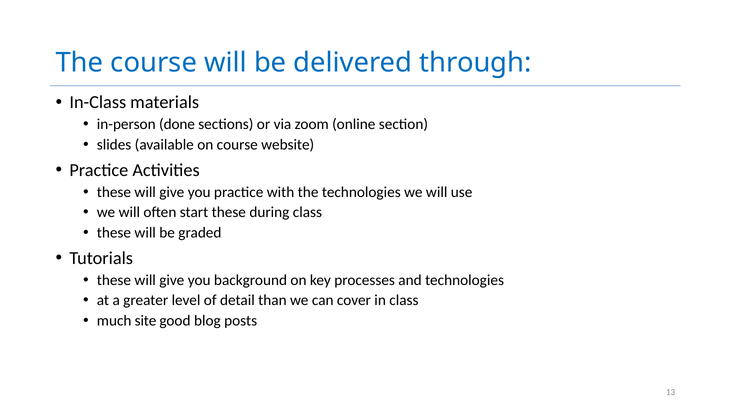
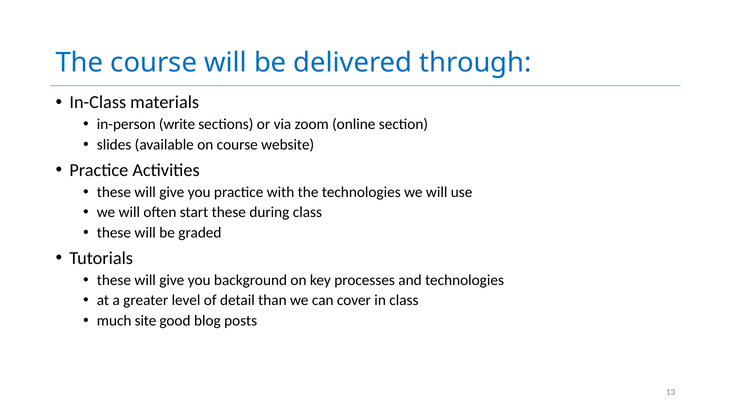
done: done -> write
